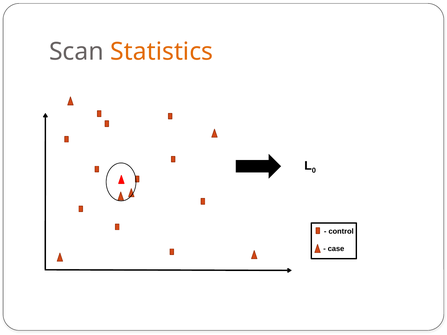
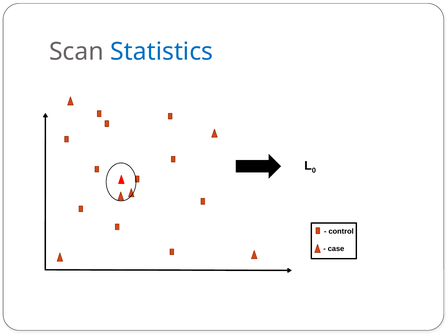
Statistics colour: orange -> blue
